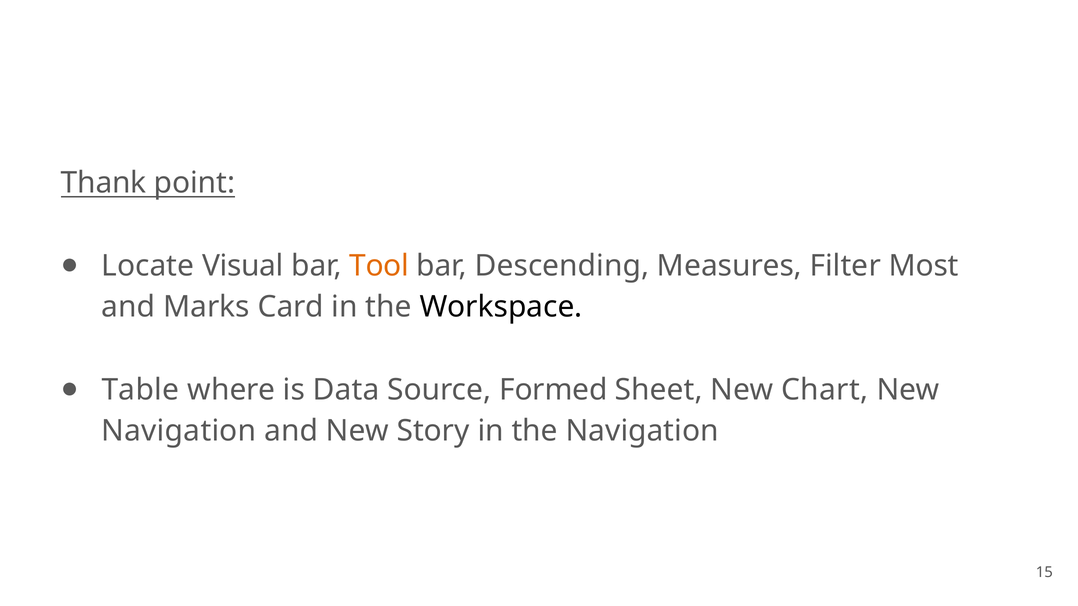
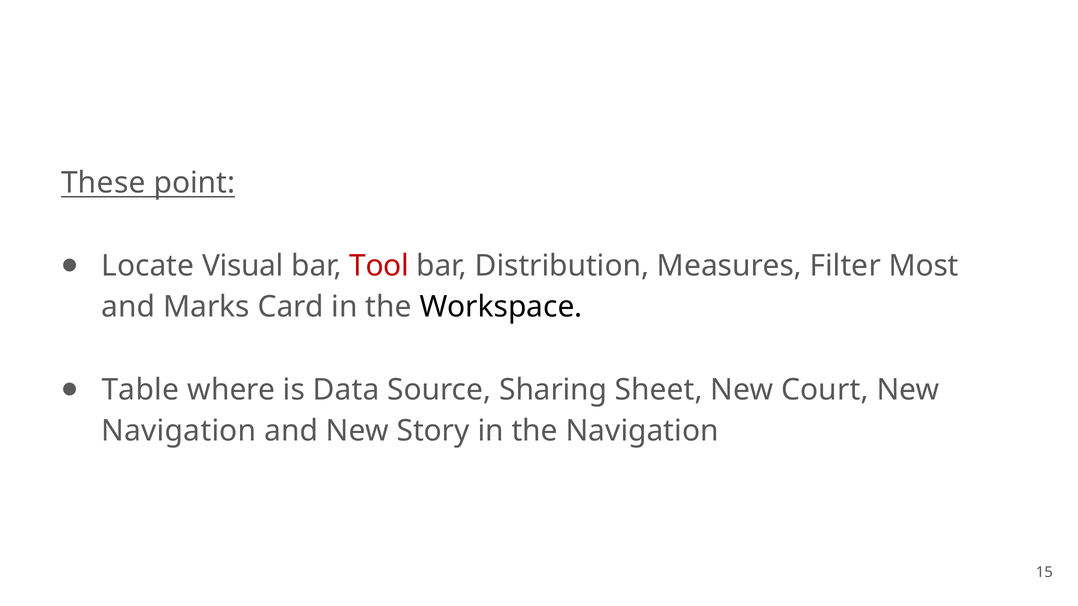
Thank: Thank -> These
Tool colour: orange -> red
Descending: Descending -> Distribution
Formed: Formed -> Sharing
Chart: Chart -> Court
